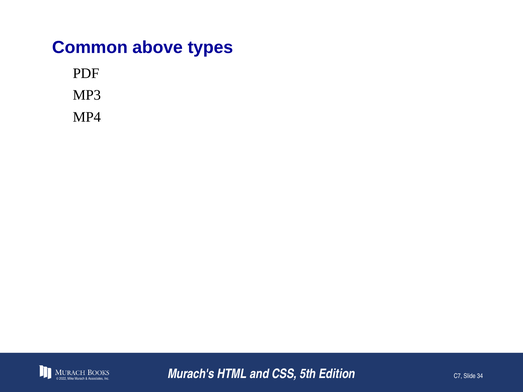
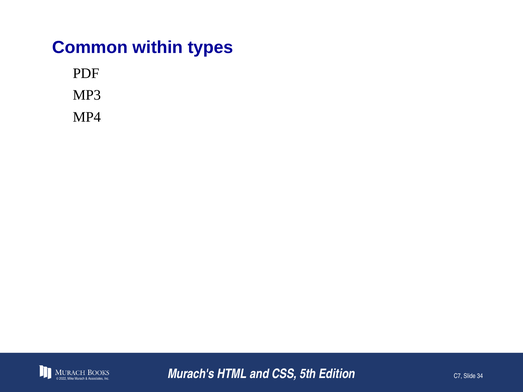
above: above -> within
